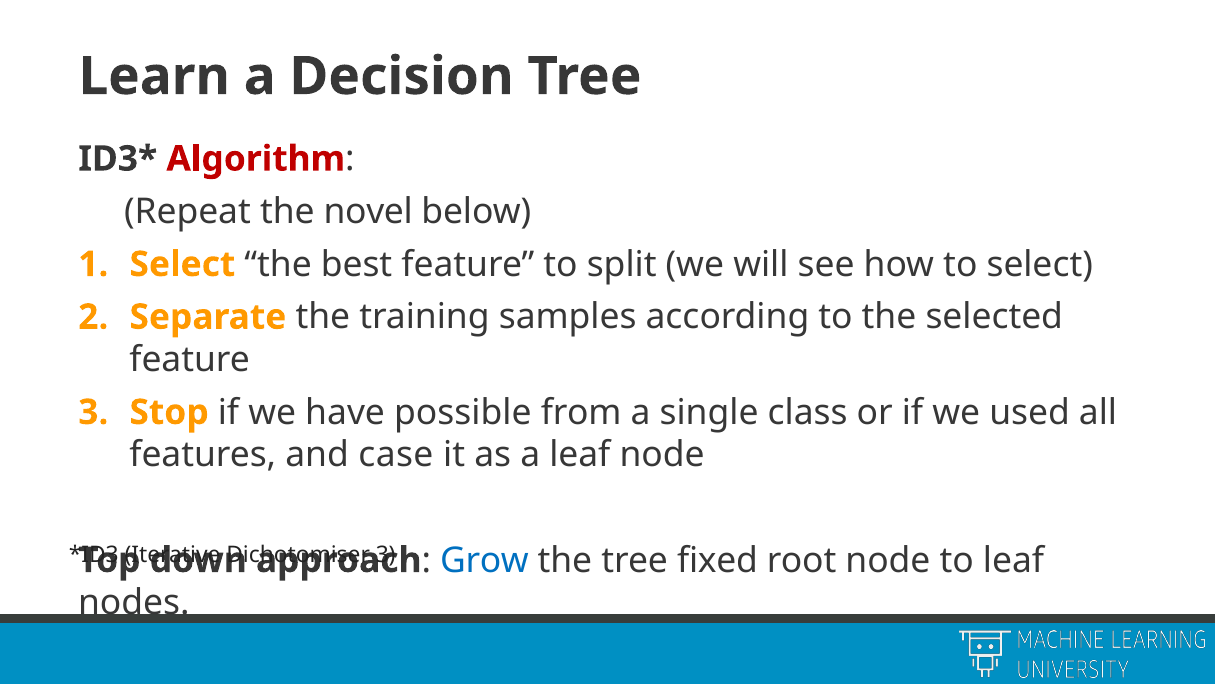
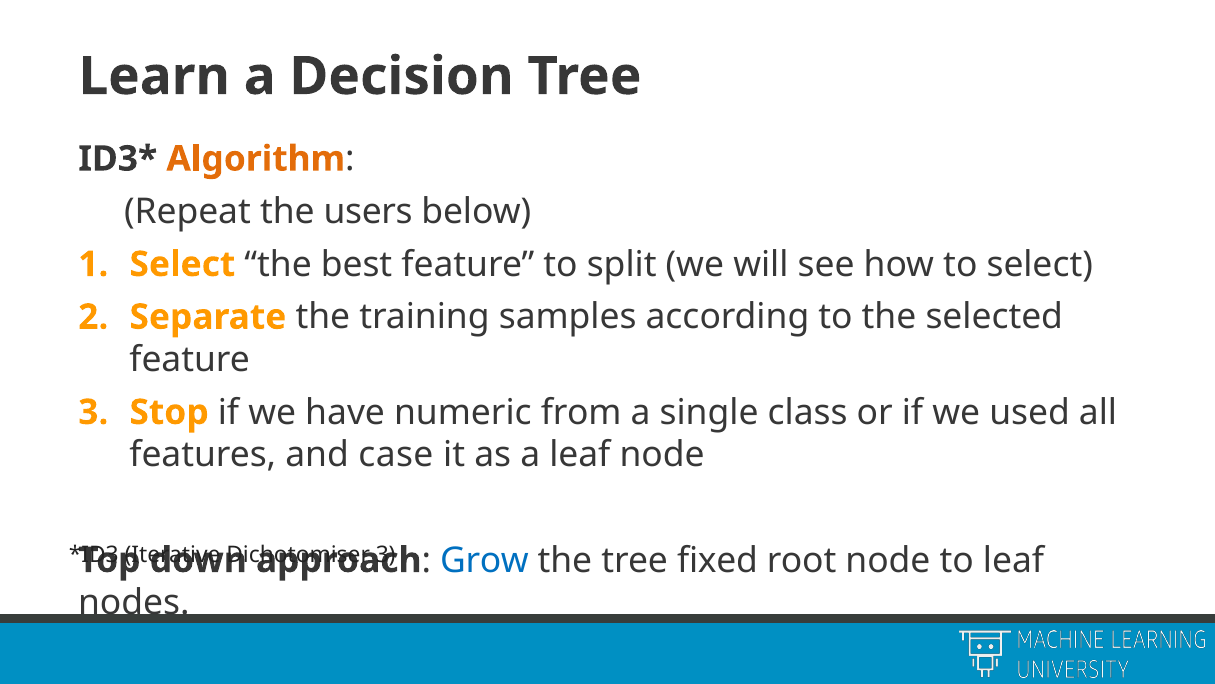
Algorithm colour: red -> orange
novel: novel -> users
possible: possible -> numeric
